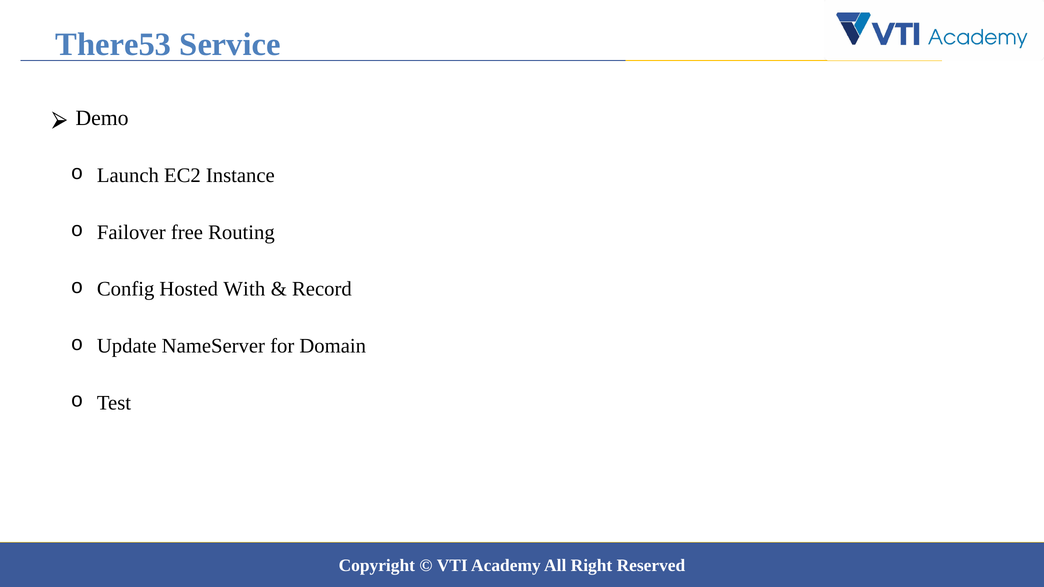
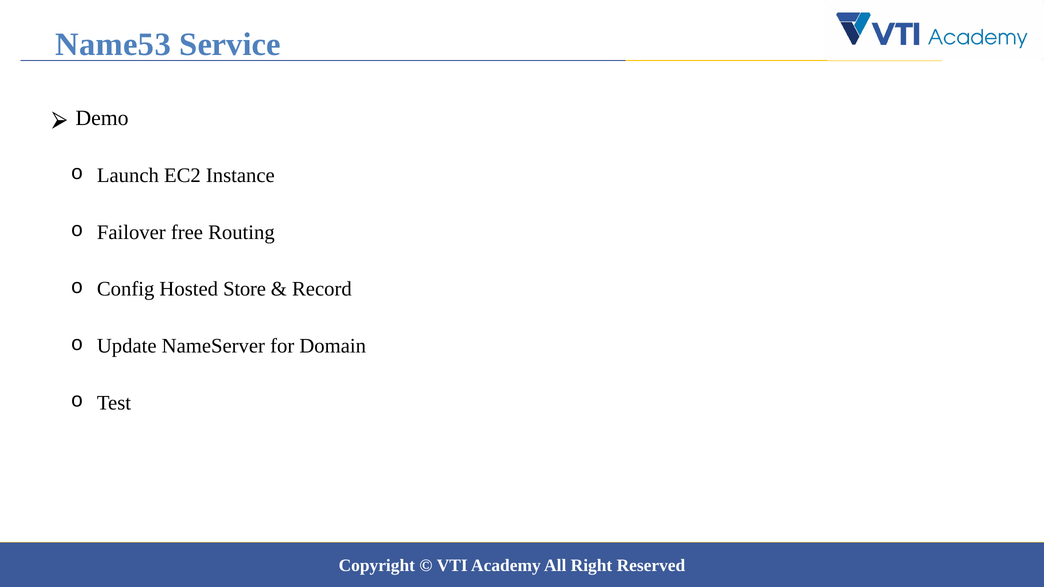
There53: There53 -> Name53
With: With -> Store
